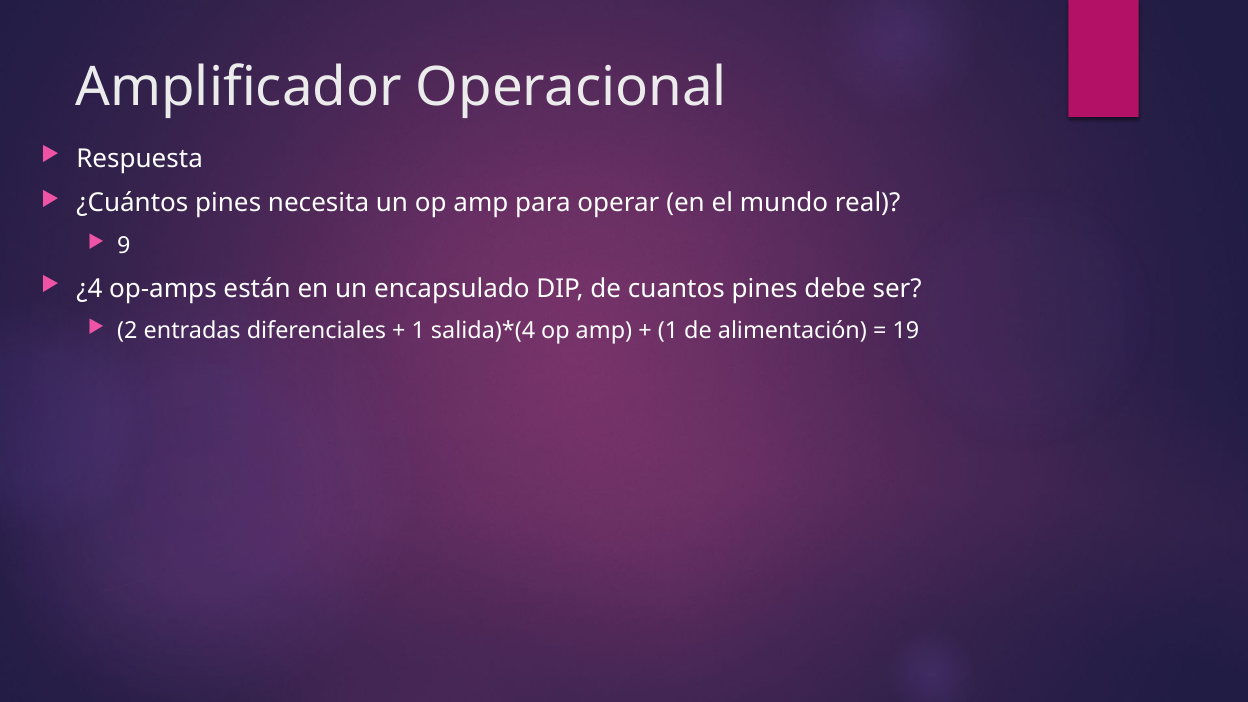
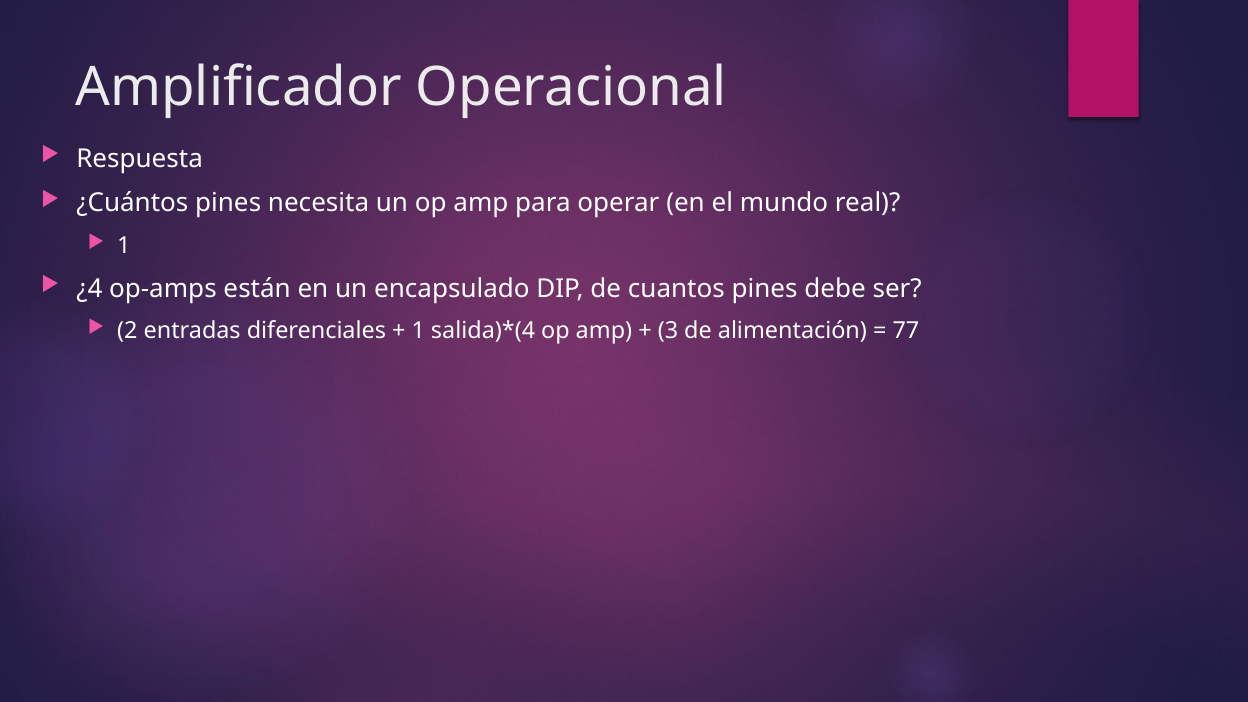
9 at (124, 246): 9 -> 1
1 at (668, 331): 1 -> 3
19: 19 -> 77
